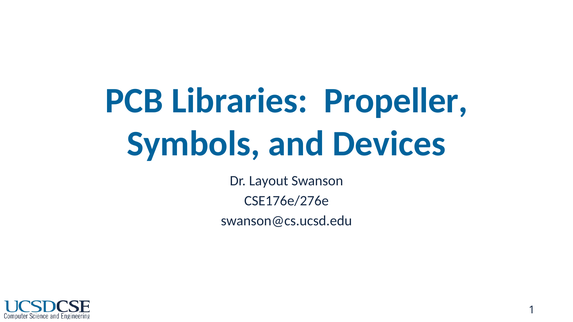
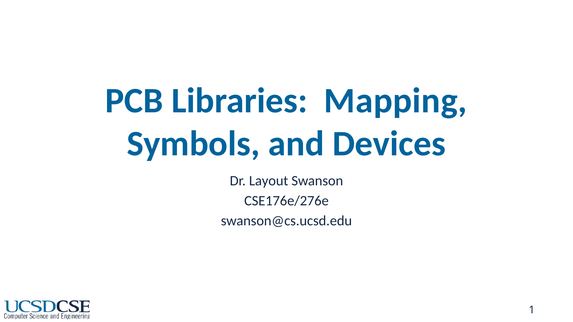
Propeller: Propeller -> Mapping
